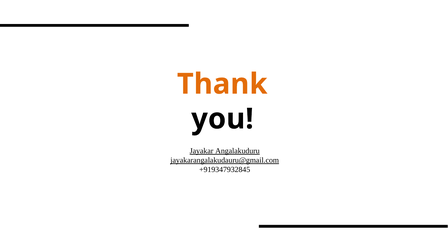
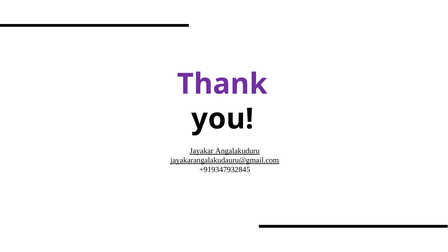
Thank colour: orange -> purple
